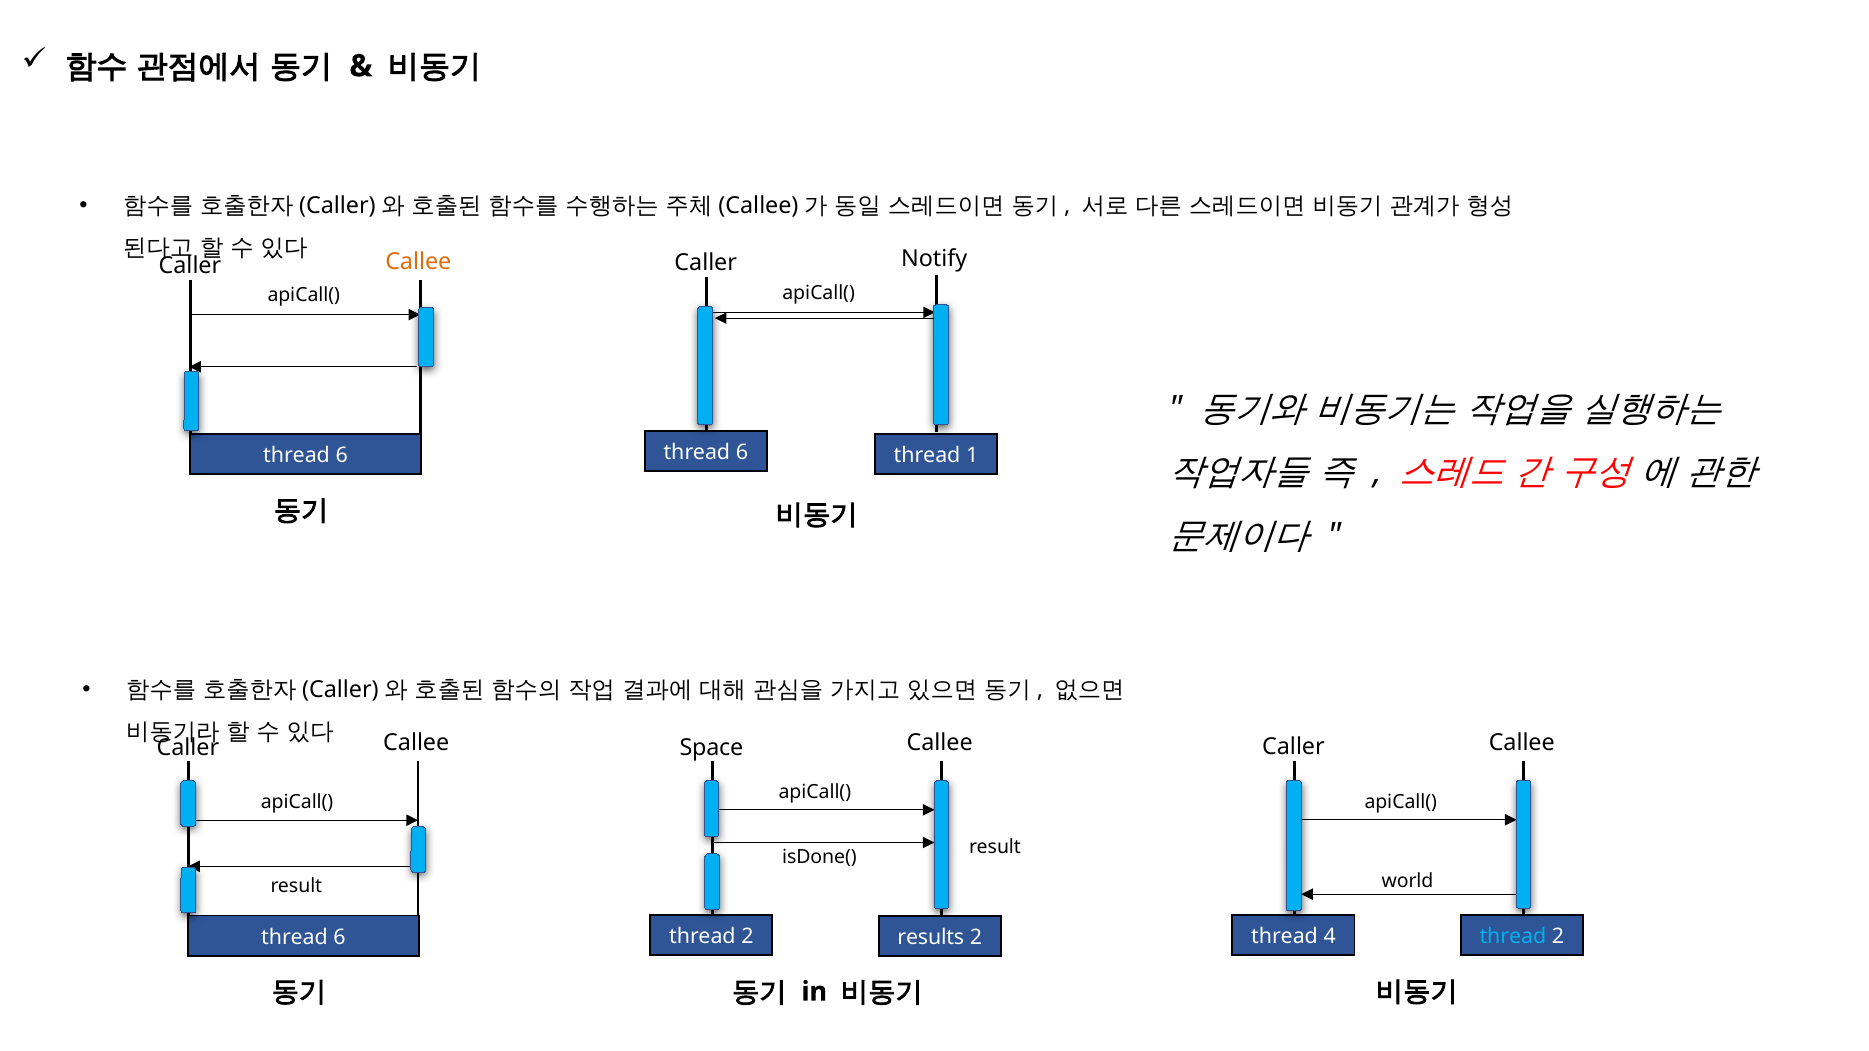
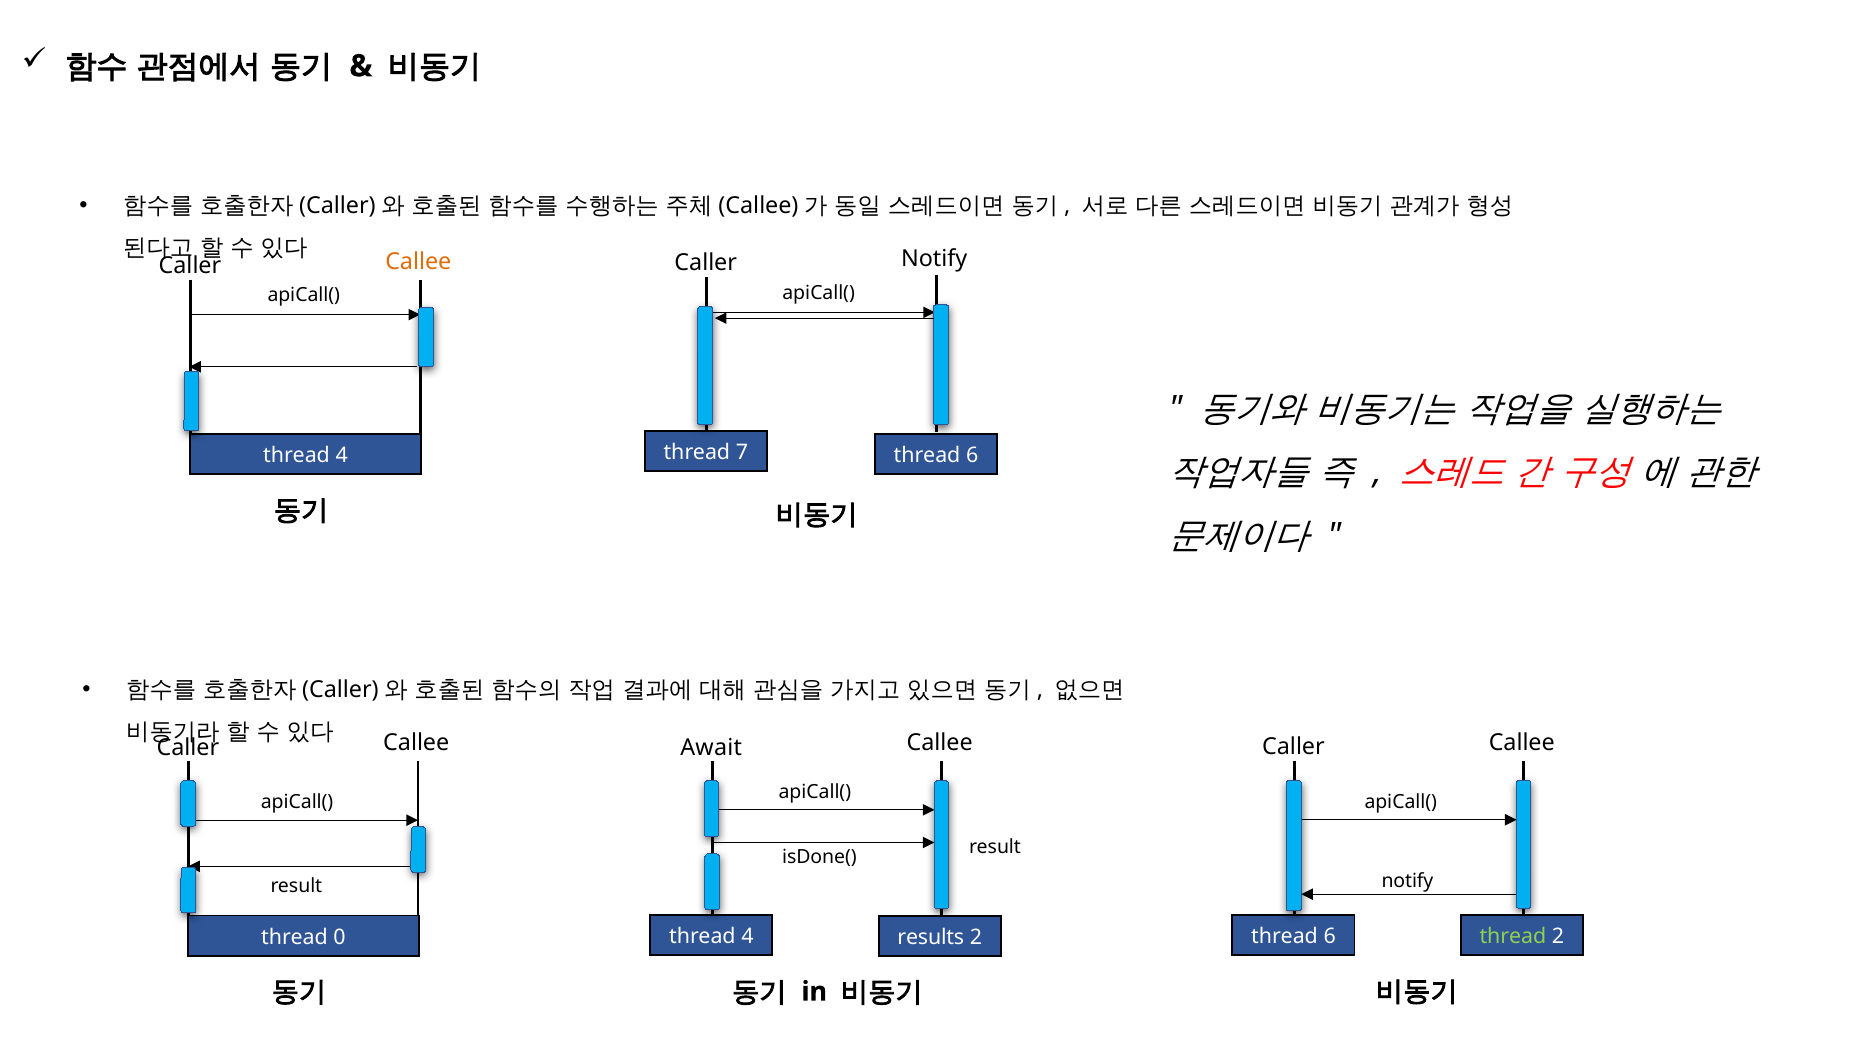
6 at (742, 453): 6 -> 7
1 at (972, 456): 1 -> 6
6 at (342, 456): 6 -> 4
Space: Space -> Await
world at (1407, 881): world -> notify
4 at (1330, 937): 4 -> 6
2 at (747, 937): 2 -> 4
thread at (1513, 937) colour: light blue -> light green
6 at (340, 937): 6 -> 0
